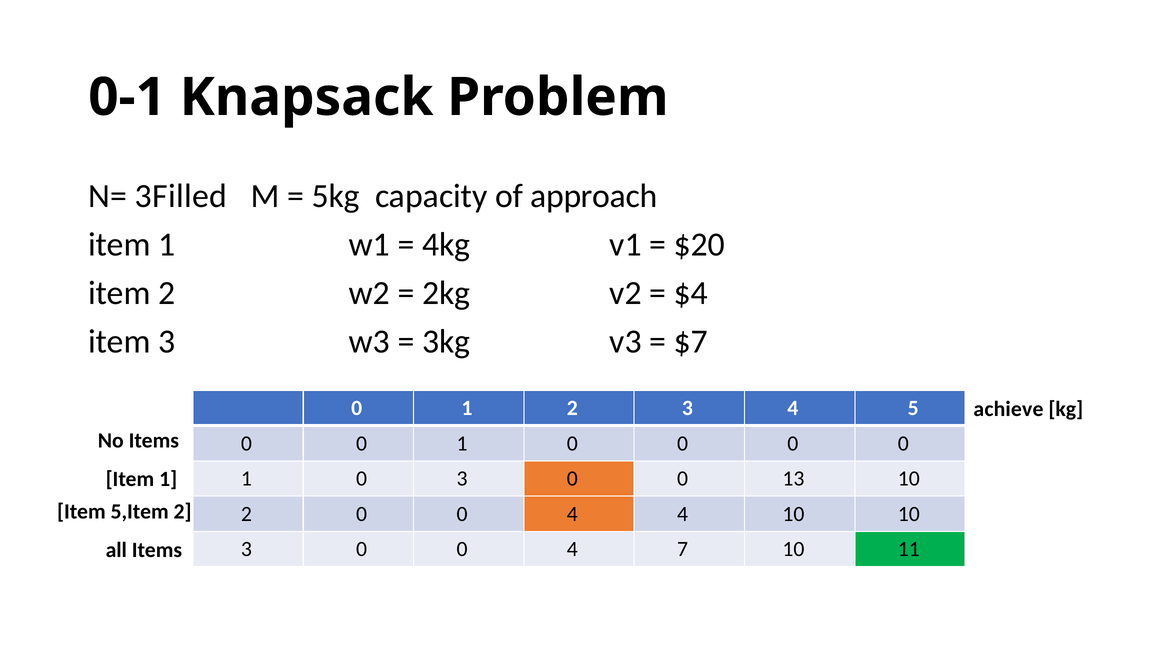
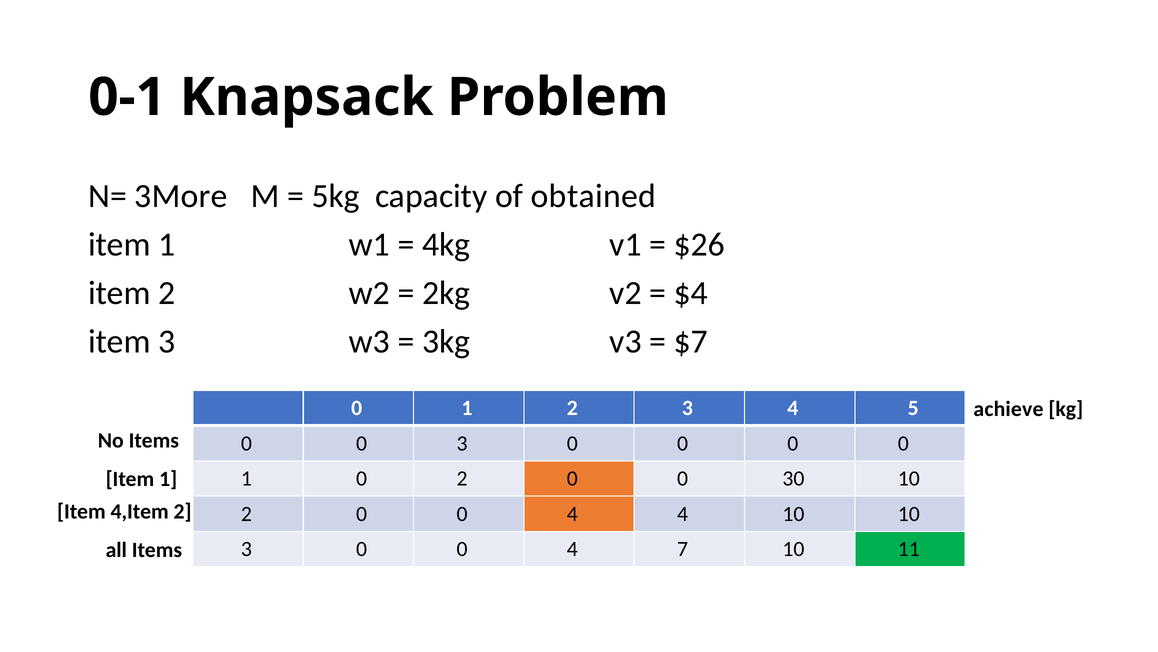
3Filled: 3Filled -> 3More
approach: approach -> obtained
$20: $20 -> $26
1 at (462, 443): 1 -> 3
0 3: 3 -> 2
13: 13 -> 30
5,Item: 5,Item -> 4,Item
